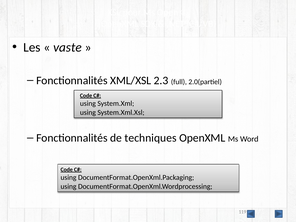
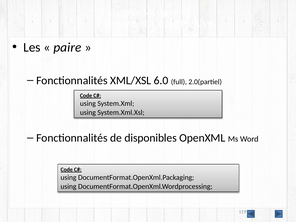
vaste: vaste -> paire
2.3: 2.3 -> 6.0
techniques: techniques -> disponibles
